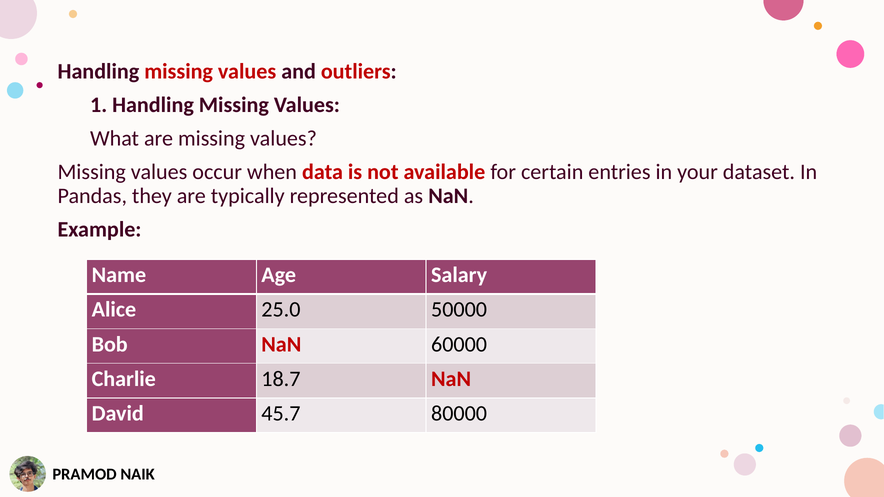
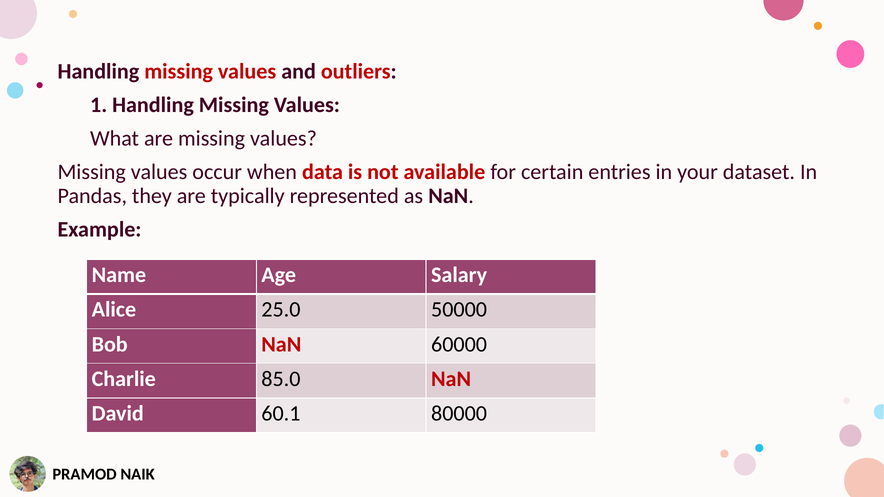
18.7: 18.7 -> 85.0
45.7: 45.7 -> 60.1
